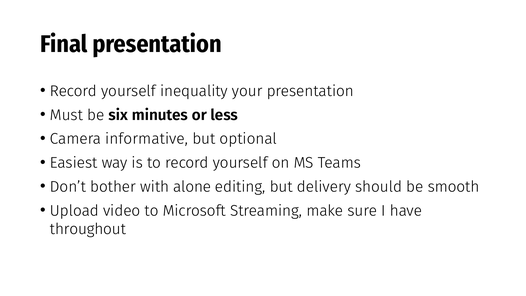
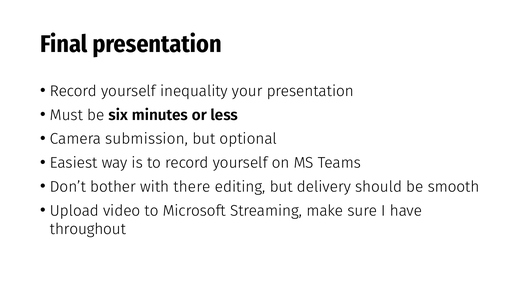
informative: informative -> submission
alone: alone -> there
